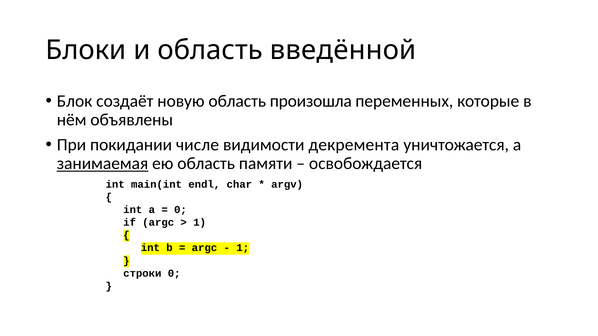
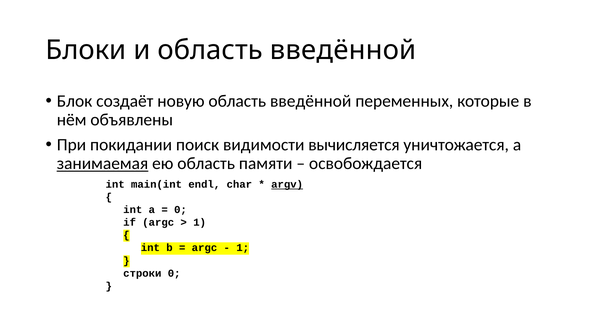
новую область произошла: произошла -> введённой
числе: числе -> поиск
декремента: декремента -> вычисляется
argv underline: none -> present
